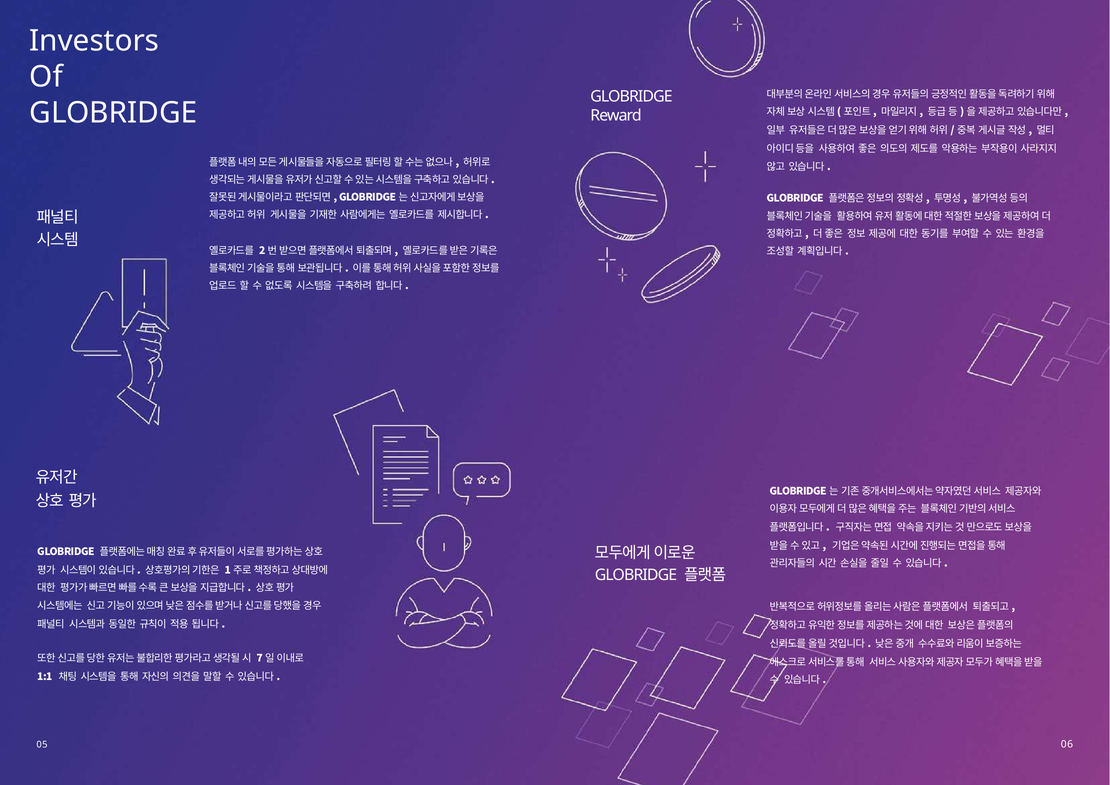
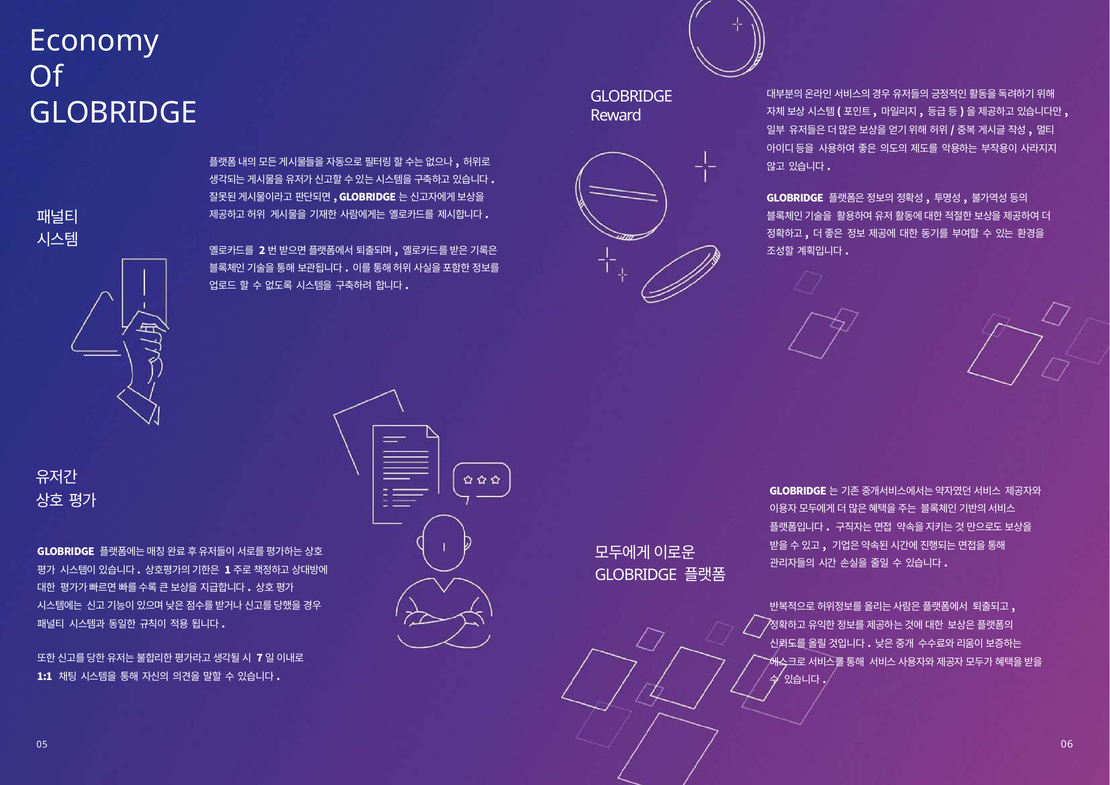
Investors: Investors -> Economy
